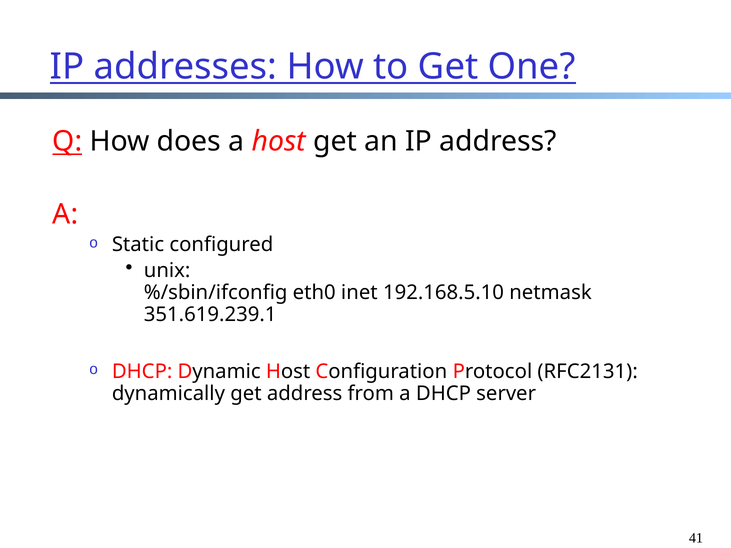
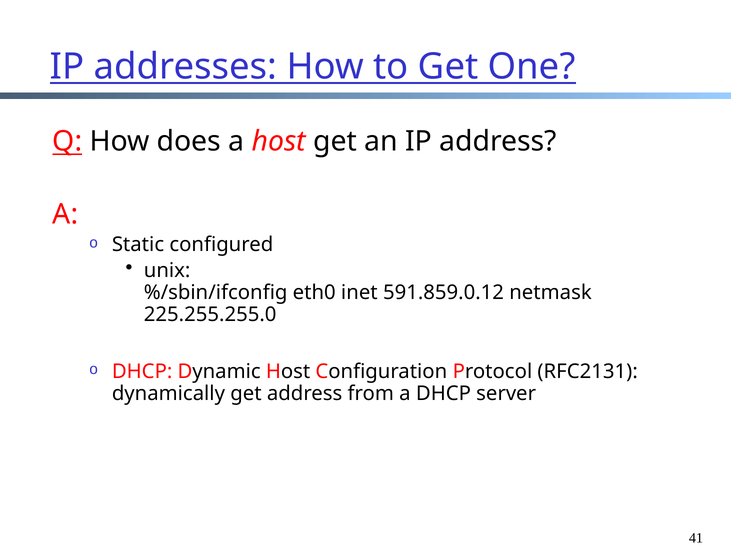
192.168.5.10: 192.168.5.10 -> 591.859.0.12
351.619.239.1: 351.619.239.1 -> 225.255.255.0
